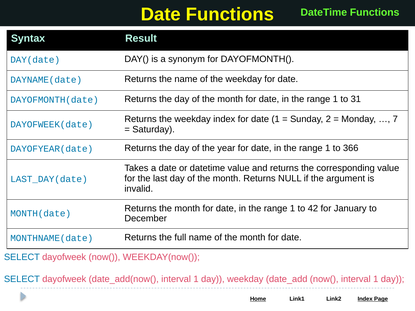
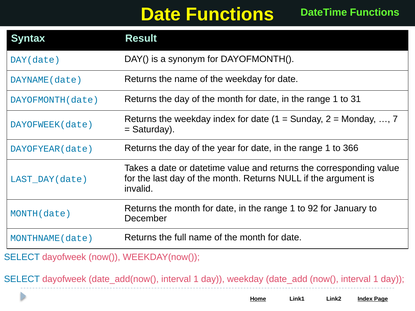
42: 42 -> 92
